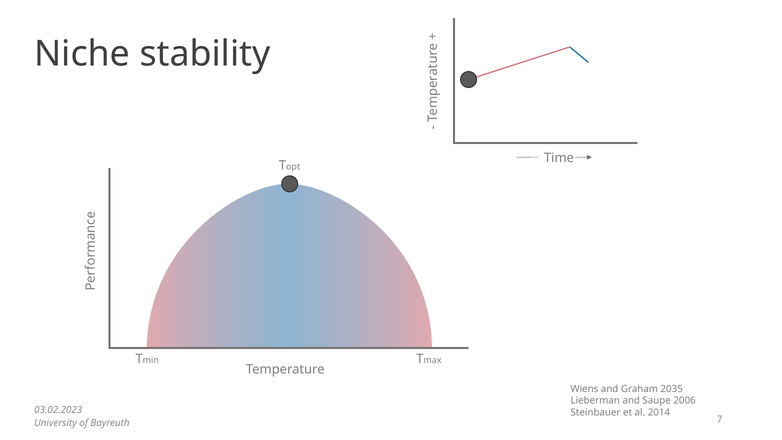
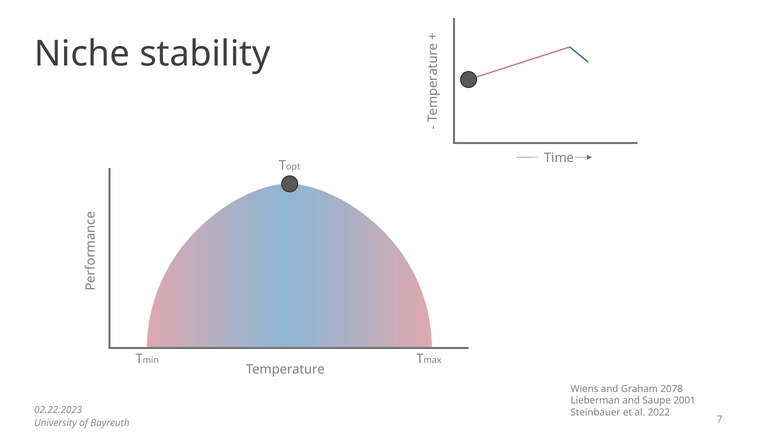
2035: 2035 -> 2078
2006: 2006 -> 2001
03.02.2023: 03.02.2023 -> 02.22.2023
2014: 2014 -> 2022
